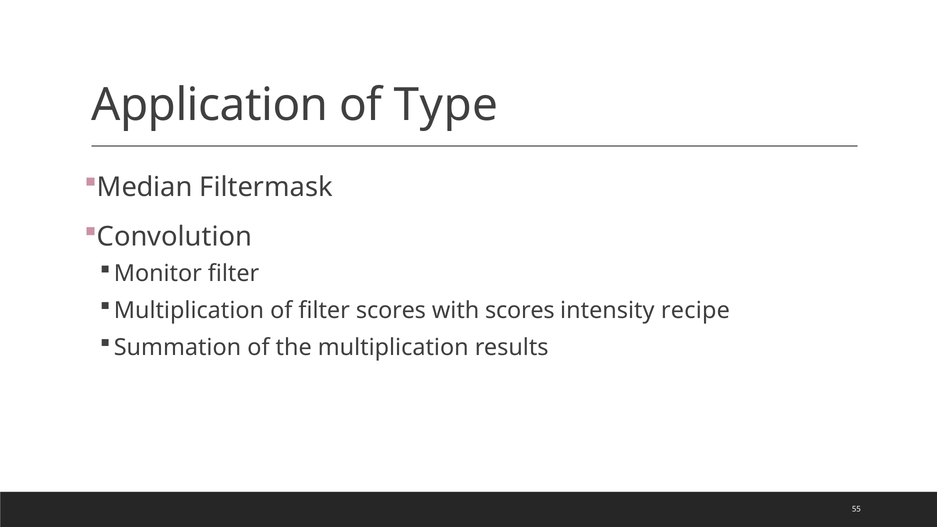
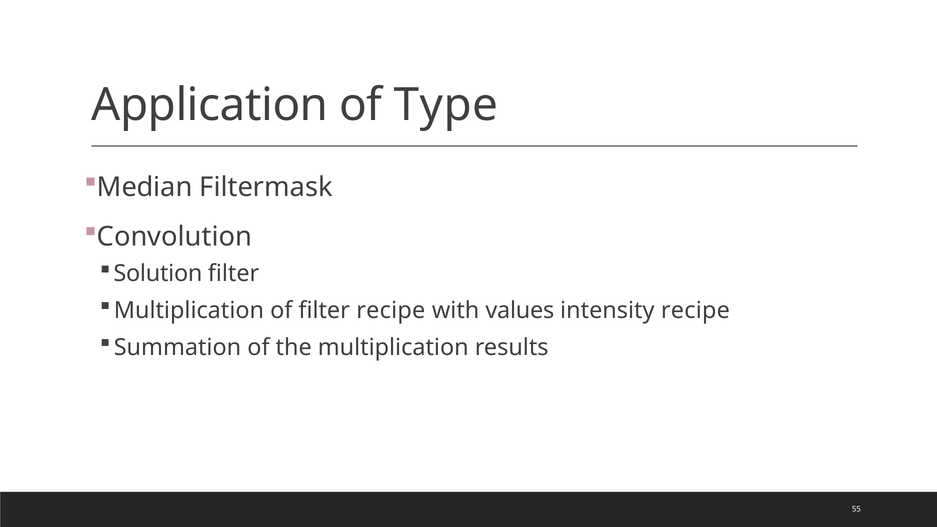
Monitor: Monitor -> Solution
filter scores: scores -> recipe
with scores: scores -> values
